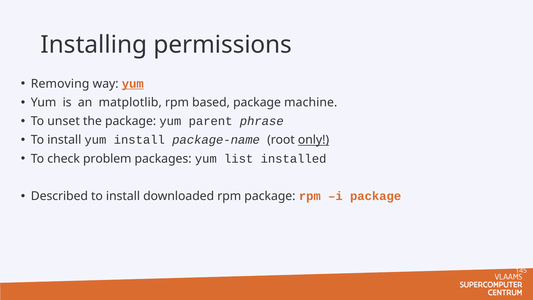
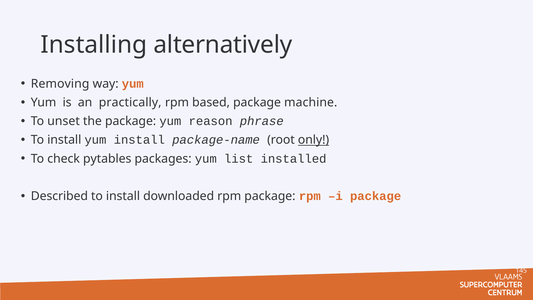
permissions: permissions -> alternatively
yum at (133, 84) underline: present -> none
matplotlib: matplotlib -> practically
parent: parent -> reason
problem: problem -> pytables
